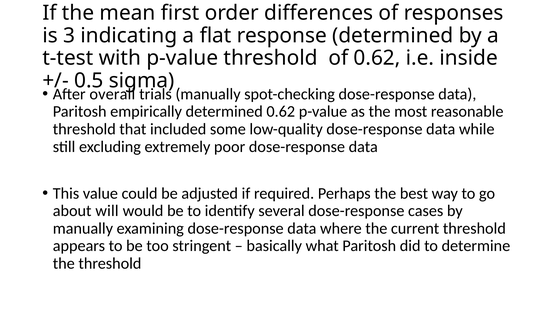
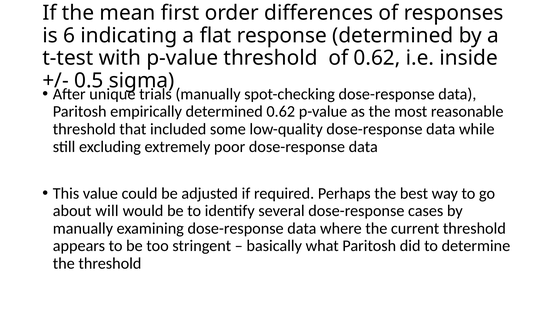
3: 3 -> 6
overall: overall -> unique
